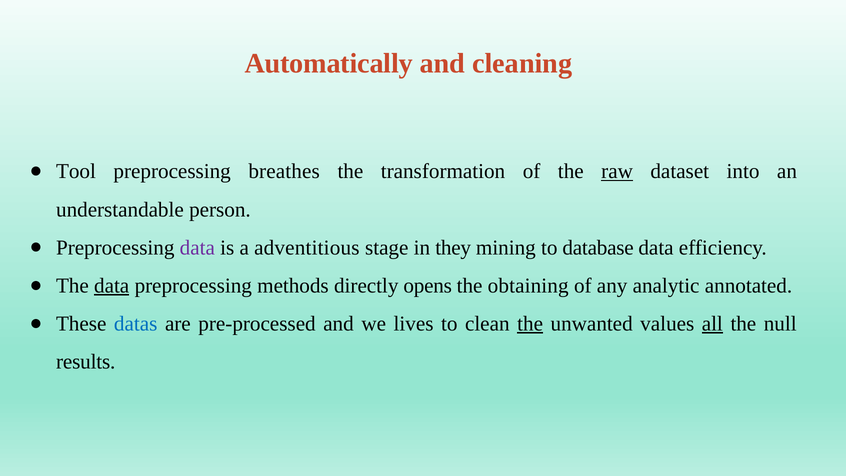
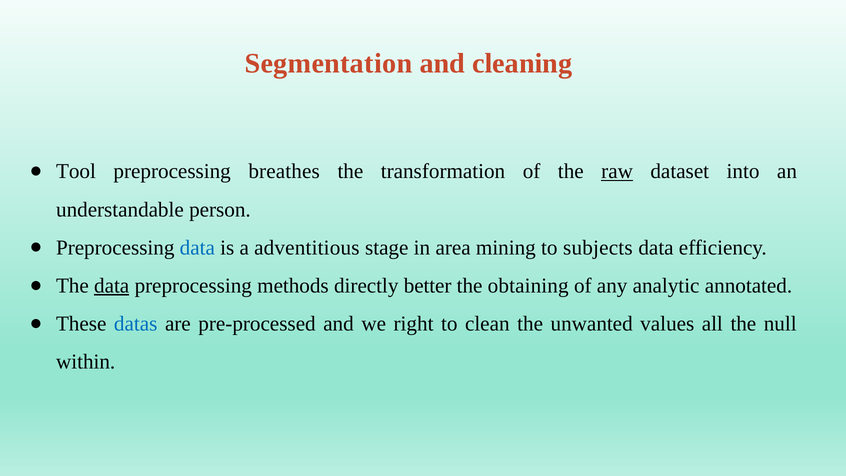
Automatically: Automatically -> Segmentation
data at (197, 248) colour: purple -> blue
they: they -> area
database: database -> subjects
opens: opens -> better
lives: lives -> right
the at (530, 324) underline: present -> none
all underline: present -> none
results: results -> within
